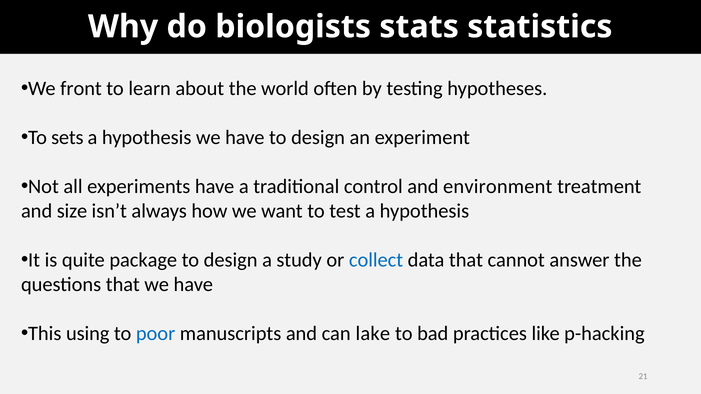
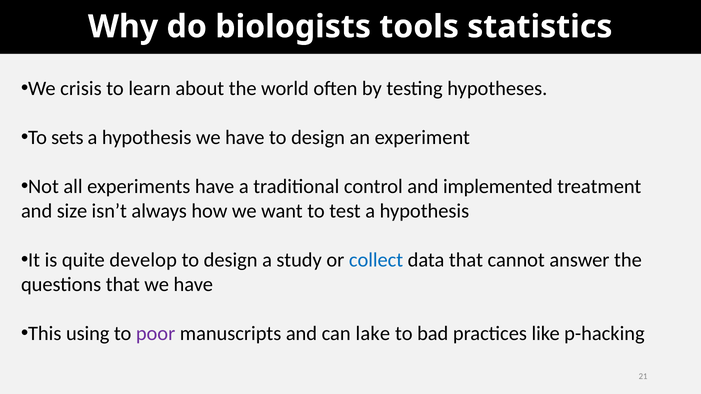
stats: stats -> tools
front: front -> crisis
environment: environment -> implemented
package: package -> develop
poor colour: blue -> purple
